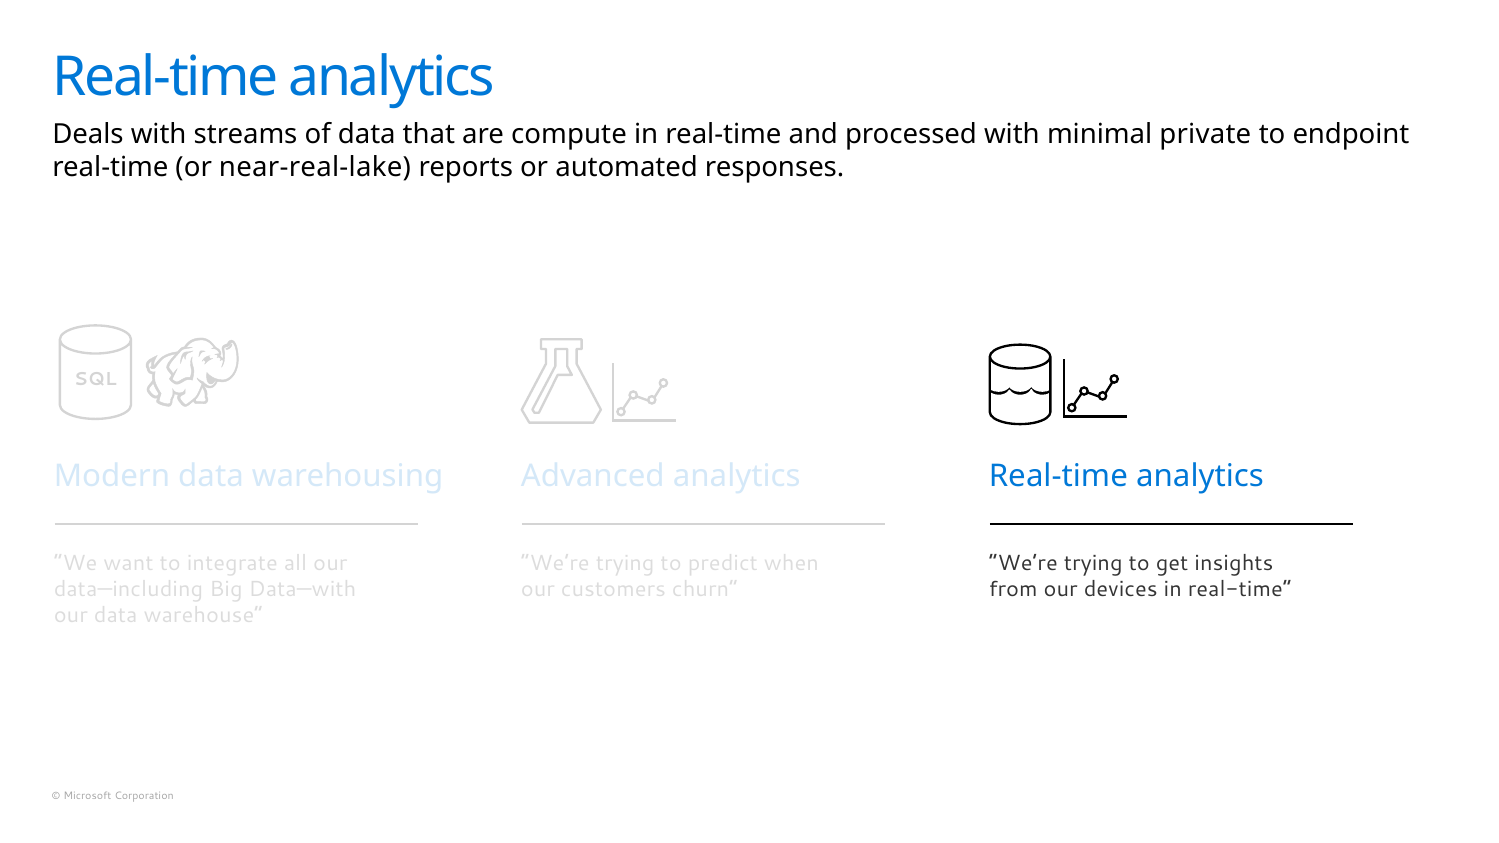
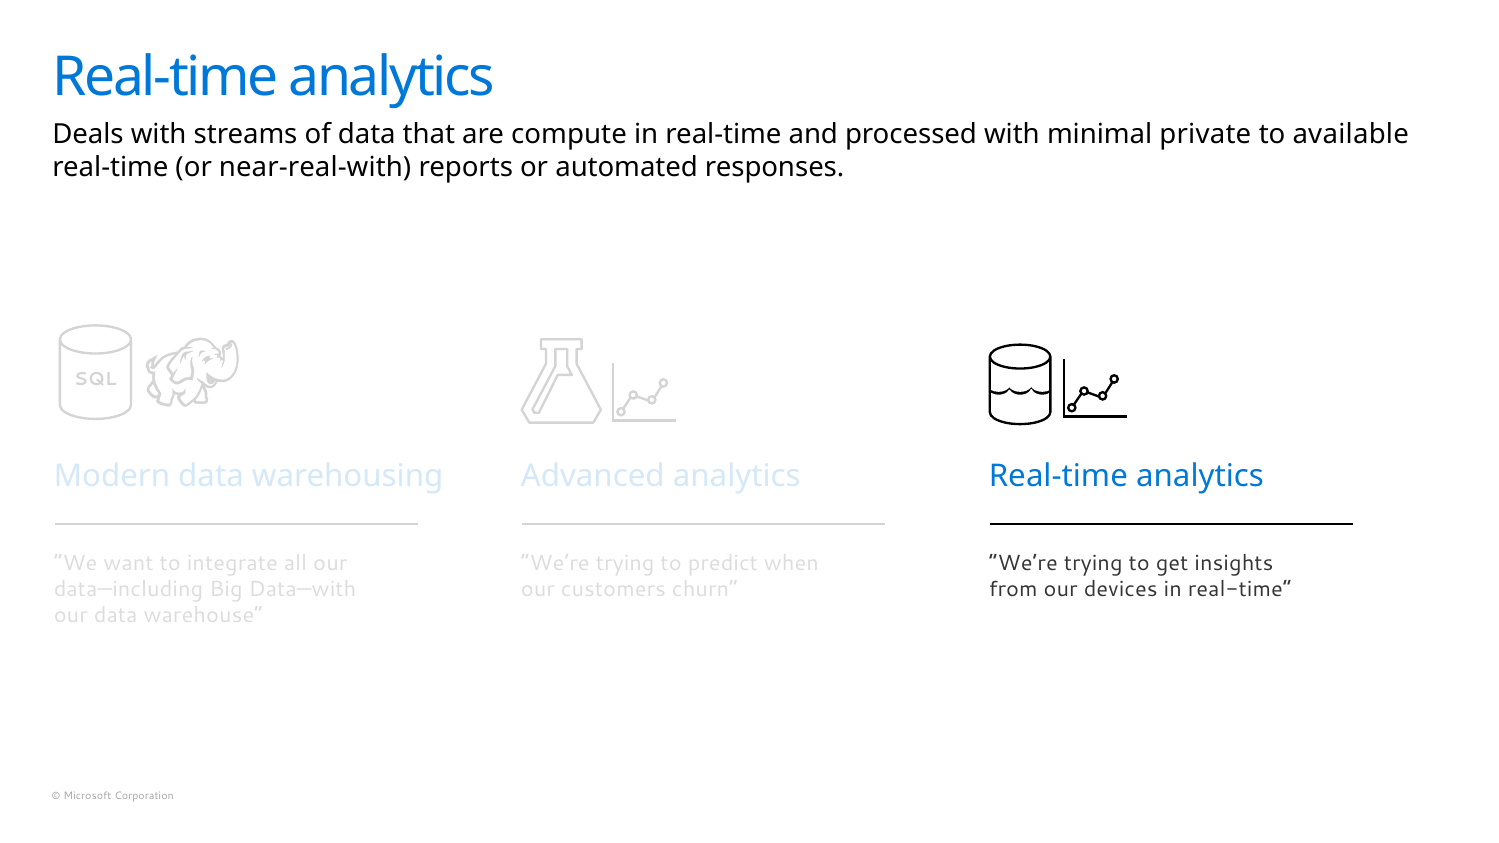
endpoint: endpoint -> available
near-real-lake: near-real-lake -> near-real-with
